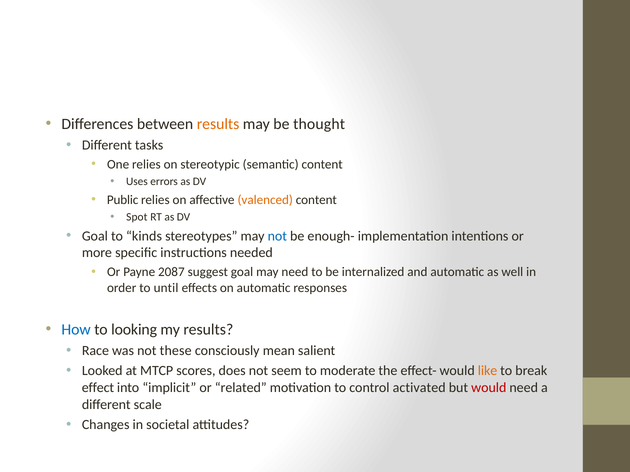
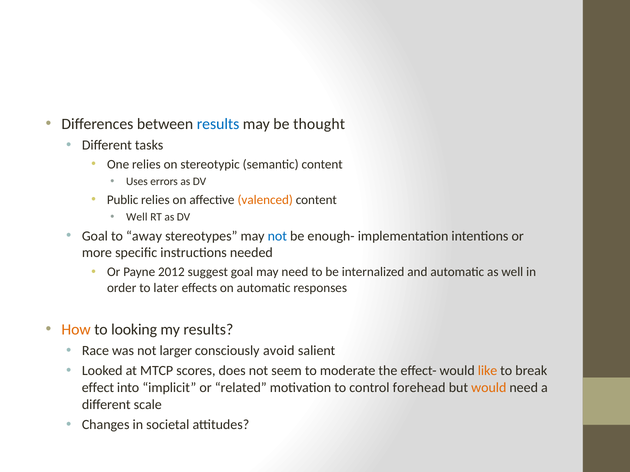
results at (218, 124) colour: orange -> blue
Spot at (137, 217): Spot -> Well
kinds: kinds -> away
2087: 2087 -> 2012
until: until -> later
How colour: blue -> orange
these: these -> larger
mean: mean -> avoid
activated: activated -> forehead
would at (489, 388) colour: red -> orange
